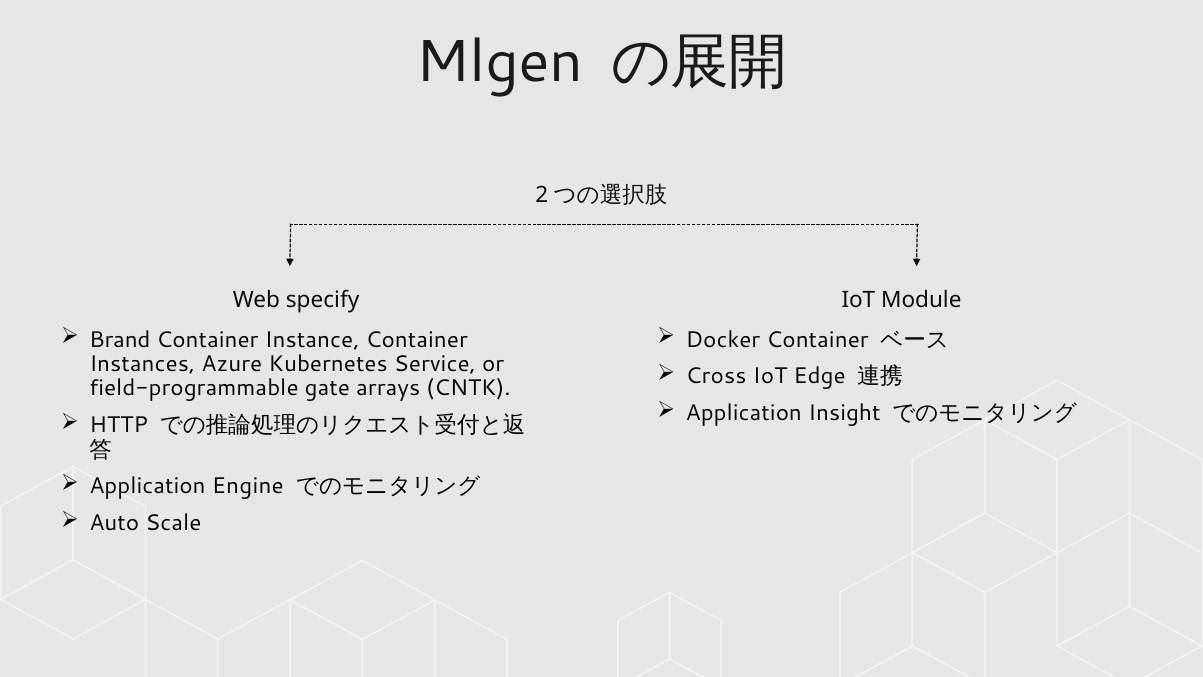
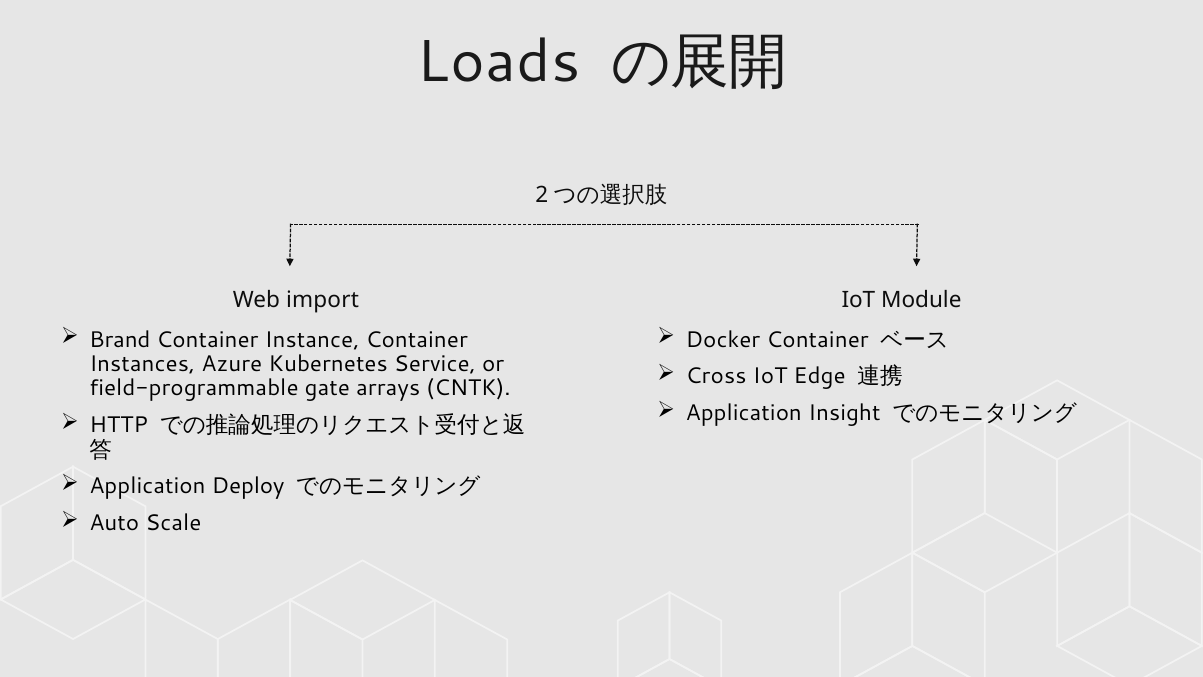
Mlgen: Mlgen -> Loads
specify: specify -> import
Engine: Engine -> Deploy
